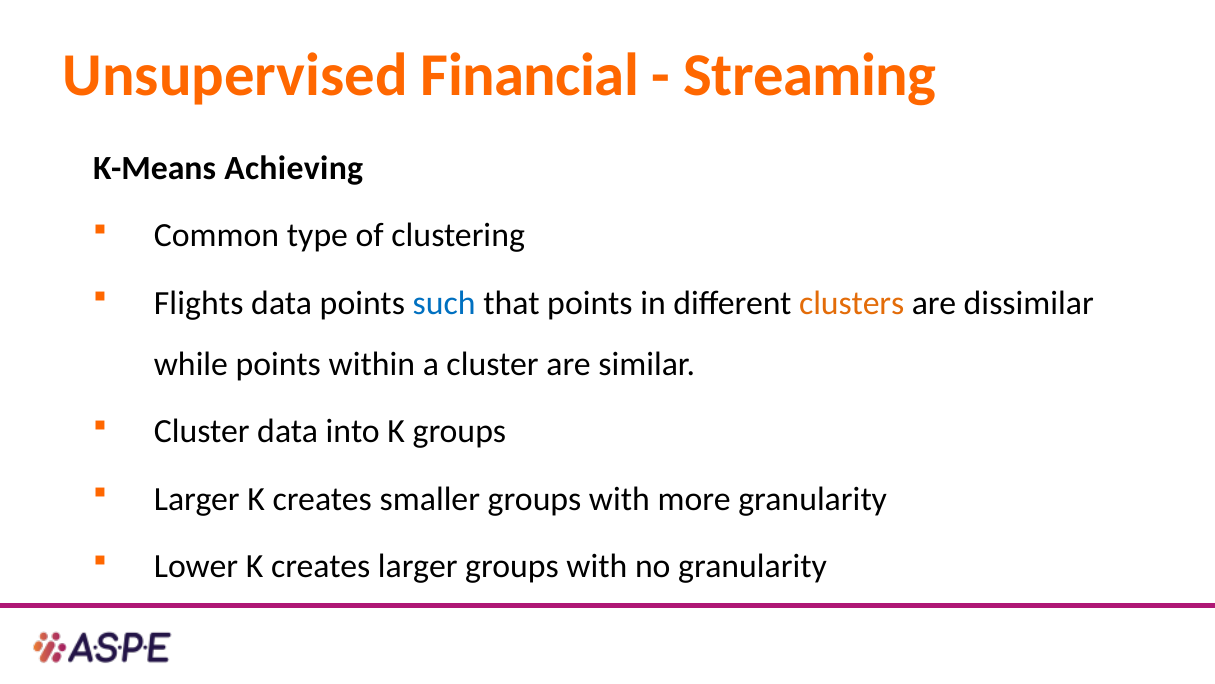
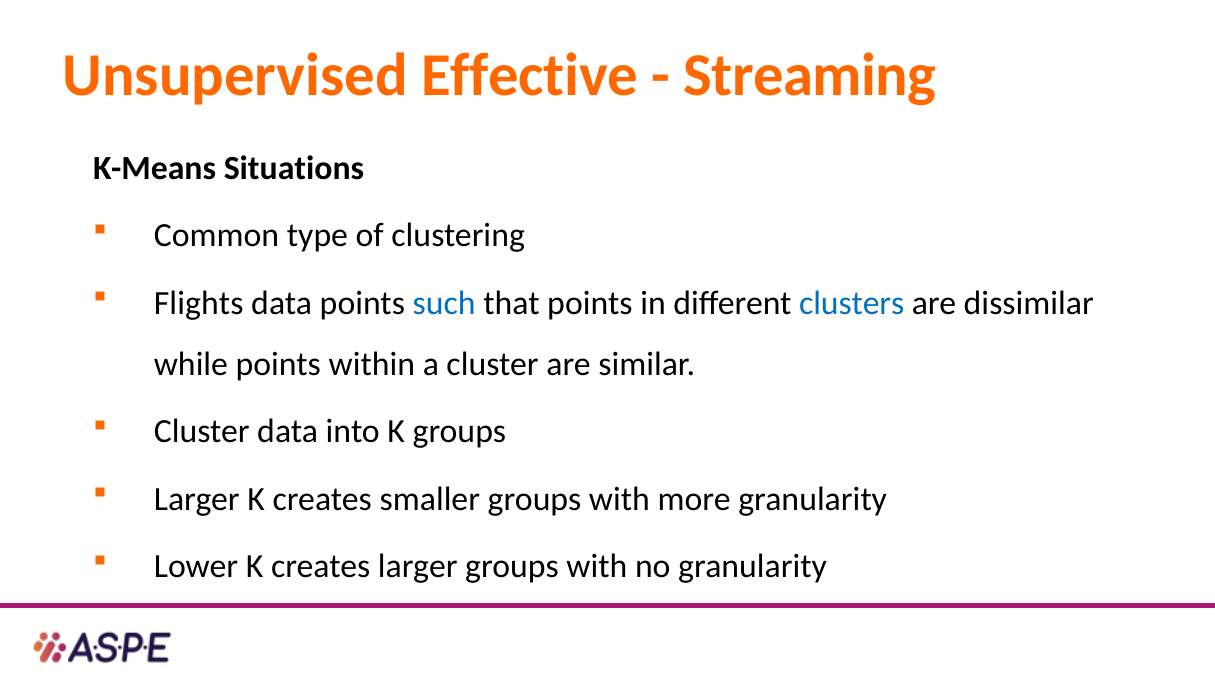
Financial: Financial -> Effective
Achieving: Achieving -> Situations
clusters colour: orange -> blue
